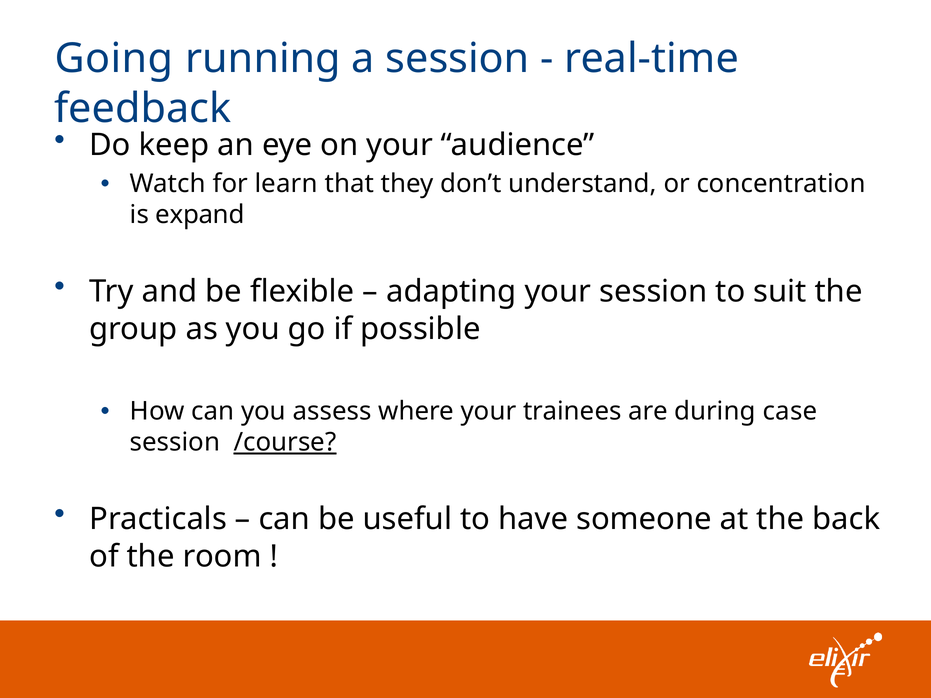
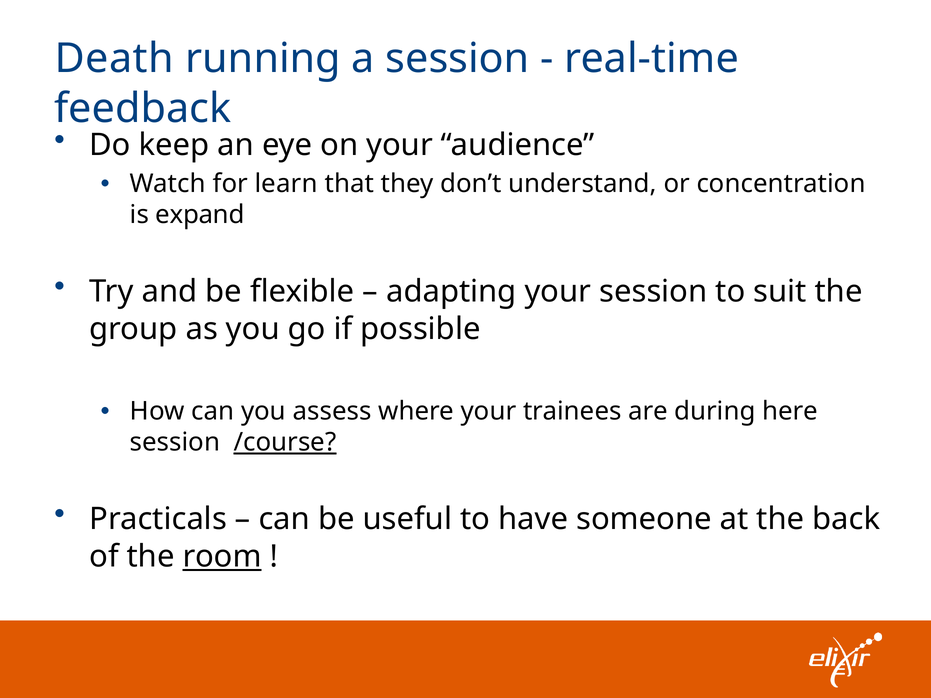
Going: Going -> Death
case: case -> here
room underline: none -> present
